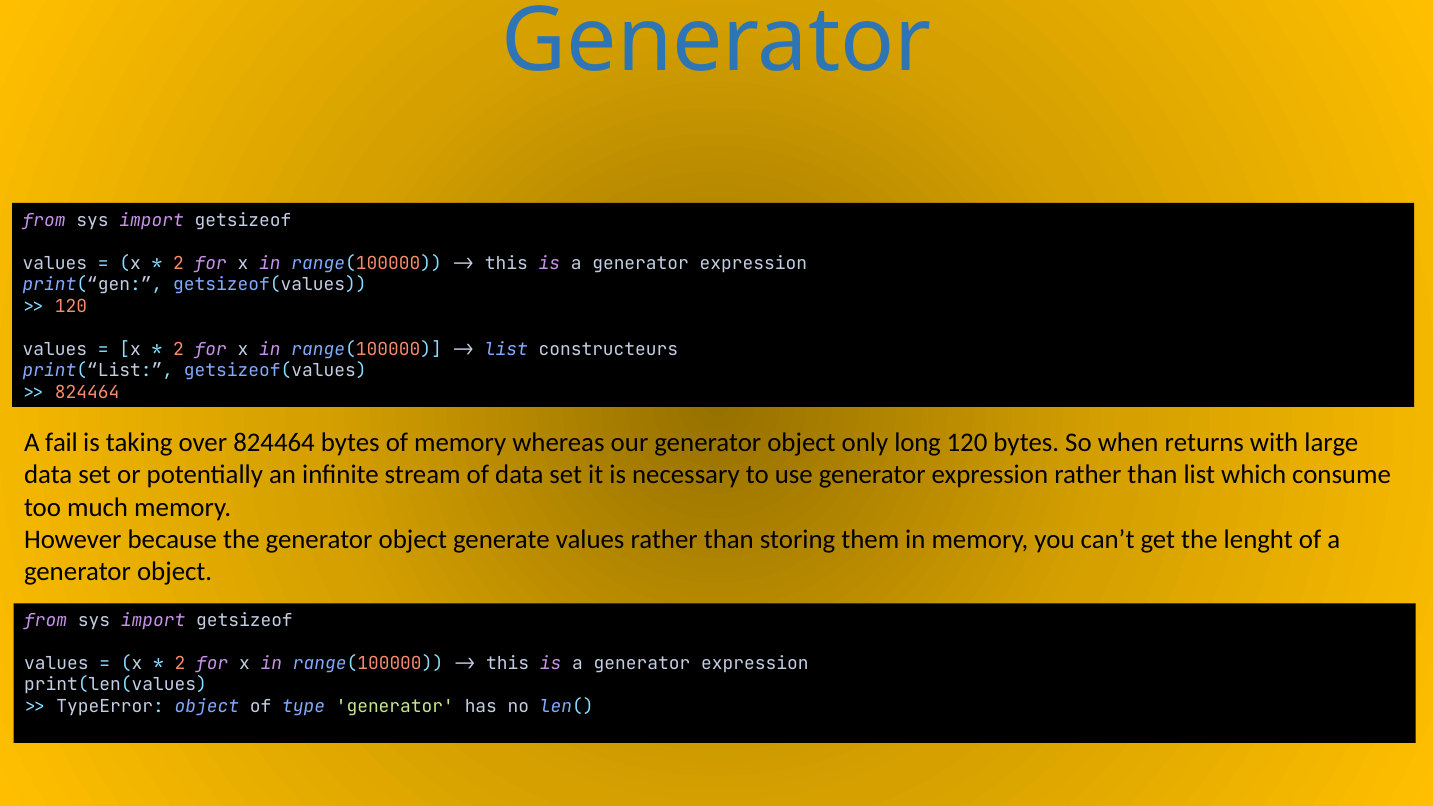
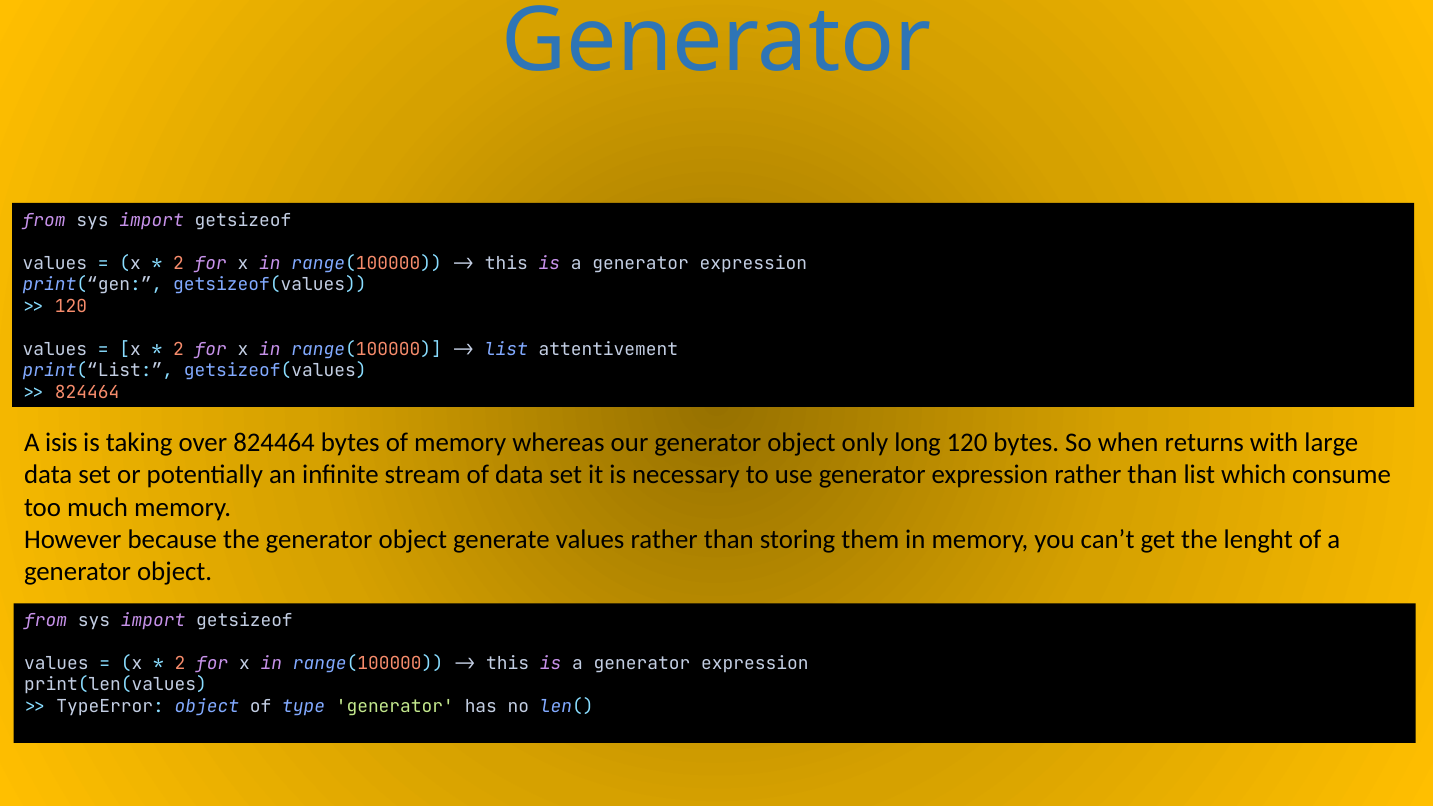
constructeurs: constructeurs -> attentivement
fail: fail -> isis
